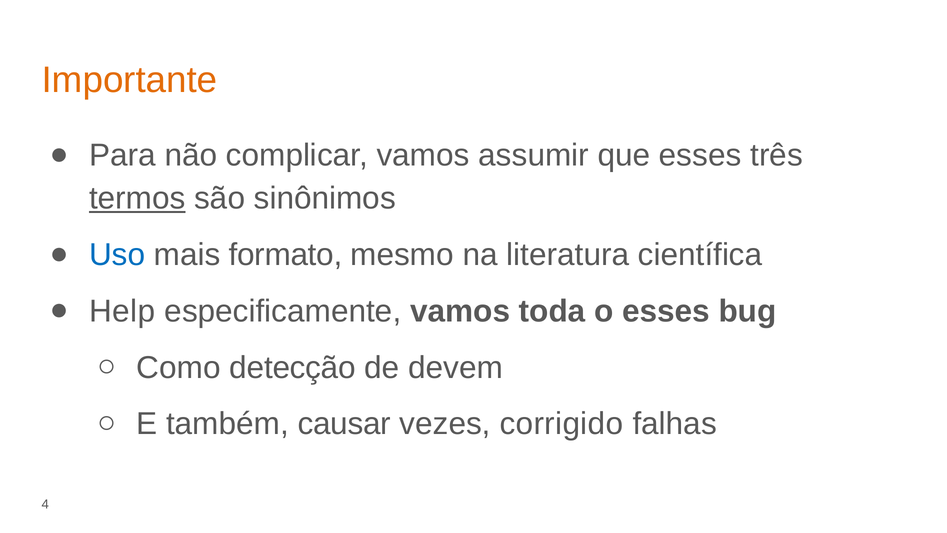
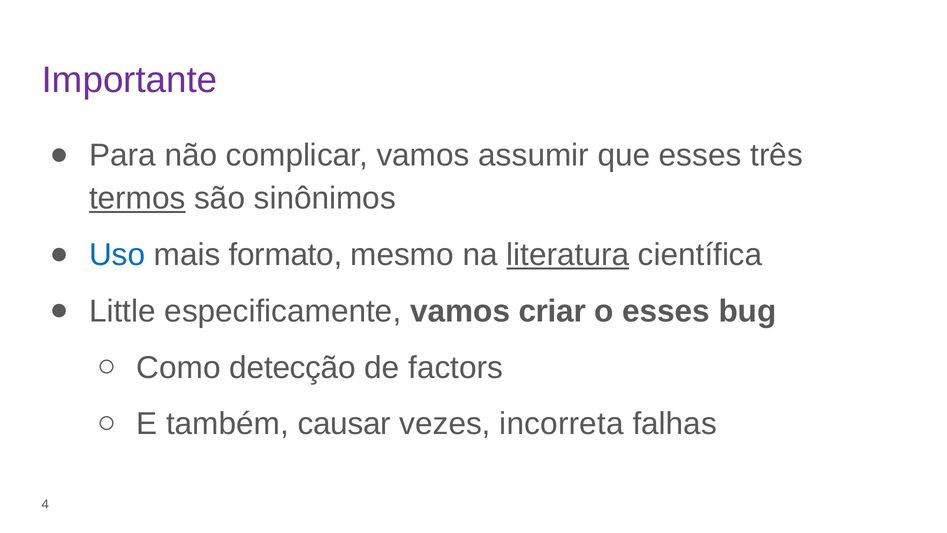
Importante colour: orange -> purple
literatura underline: none -> present
Help: Help -> Little
toda: toda -> criar
devem: devem -> factors
corrigido: corrigido -> incorreta
